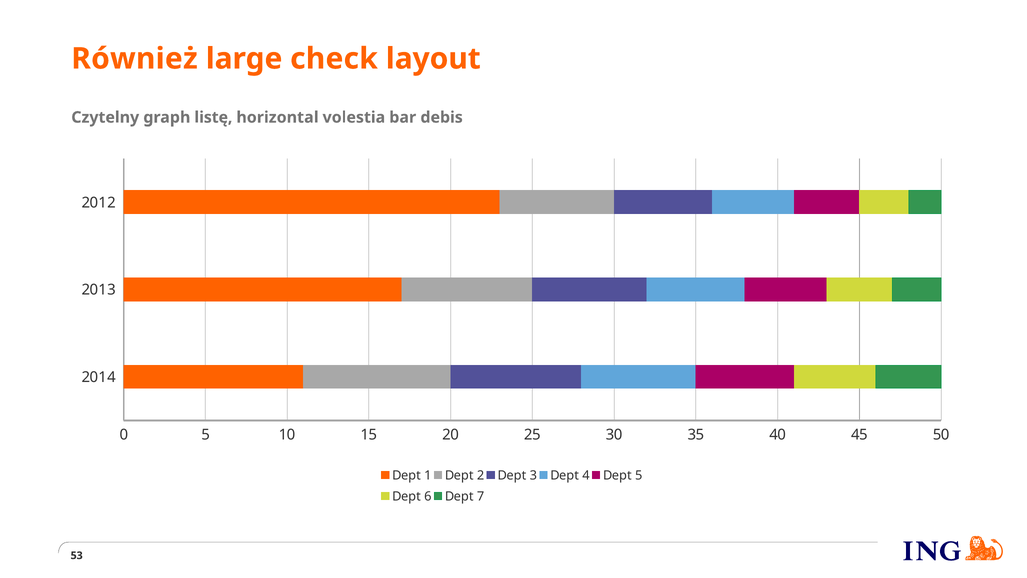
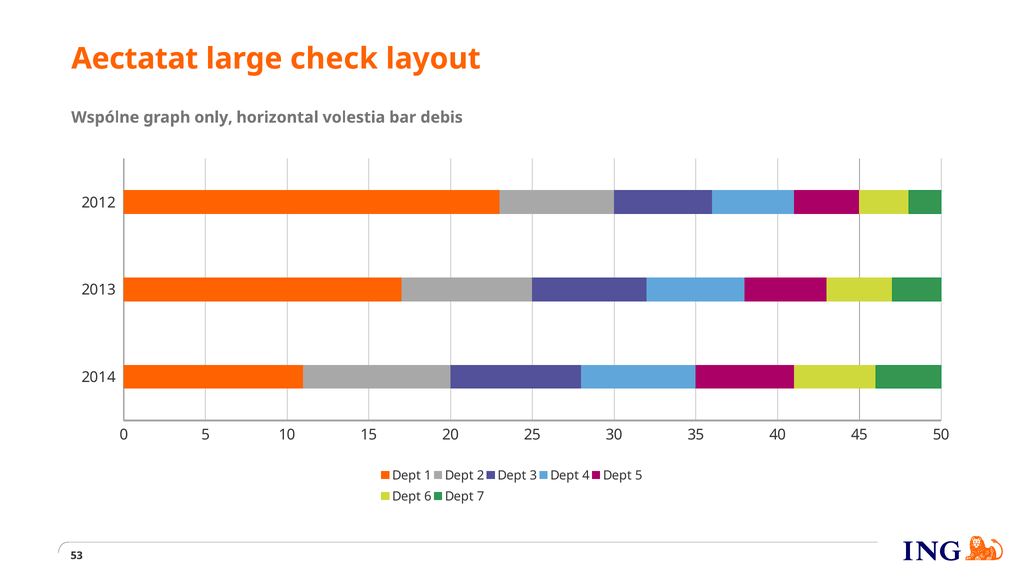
Również: Również -> Aectatat
Czytelny: Czytelny -> Wspólne
listę: listę -> only
